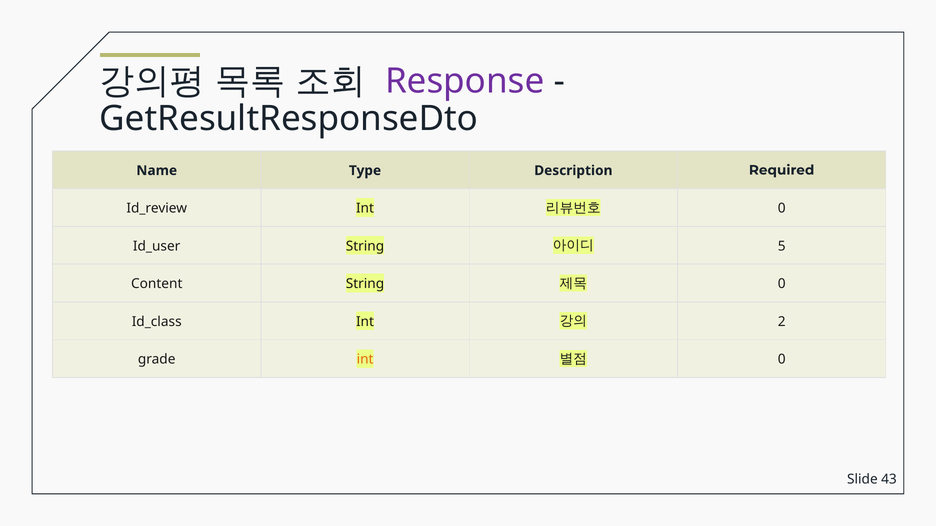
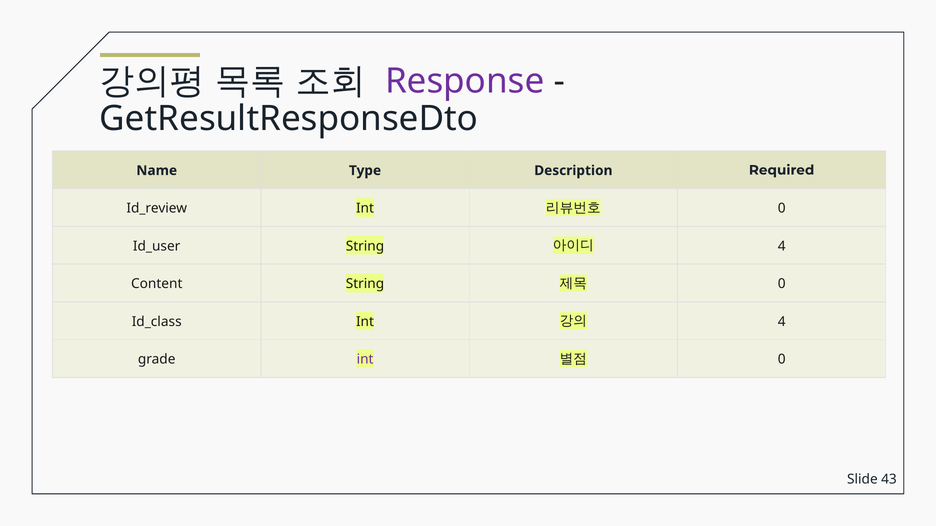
5 at (782, 246): 5 -> 4
2 at (782, 322): 2 -> 4
int at (365, 360) colour: orange -> purple
